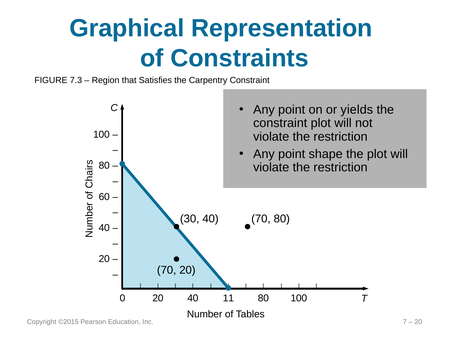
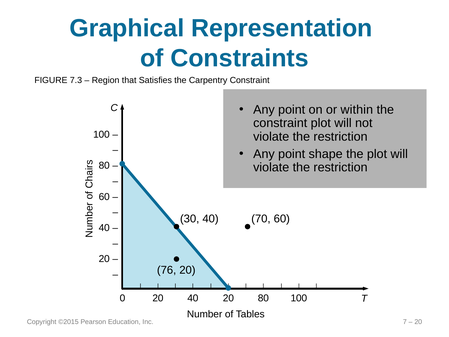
yields: yields -> within
70 80: 80 -> 60
70 at (167, 270): 70 -> 76
40 11: 11 -> 20
